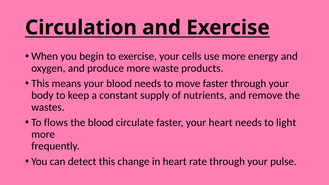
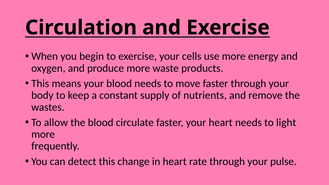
flows: flows -> allow
